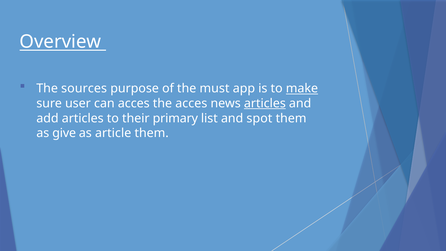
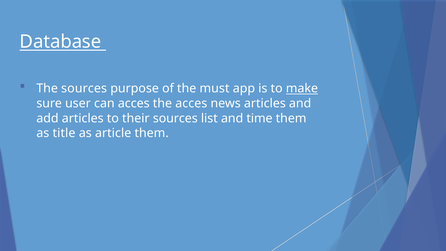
Overview: Overview -> Database
articles at (265, 103) underline: present -> none
their primary: primary -> sources
spot: spot -> time
give: give -> title
